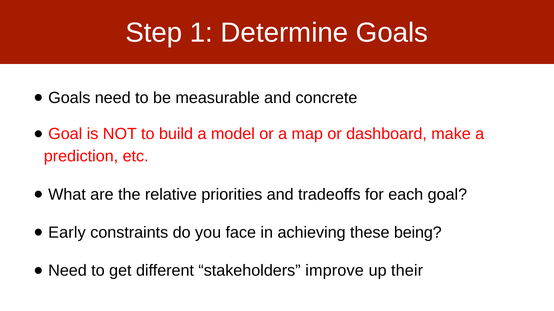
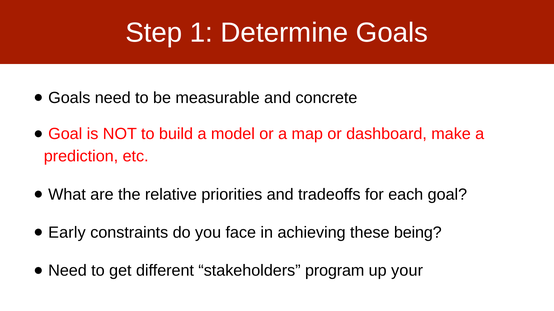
improve: improve -> program
their: their -> your
